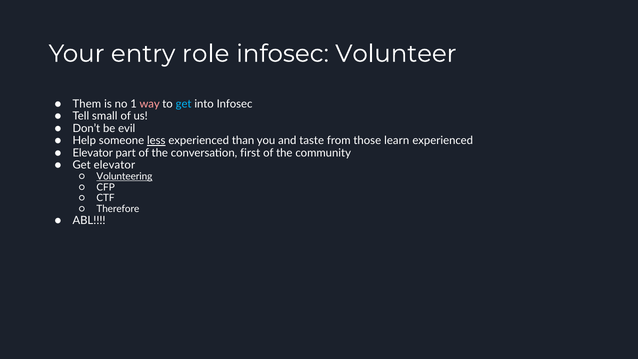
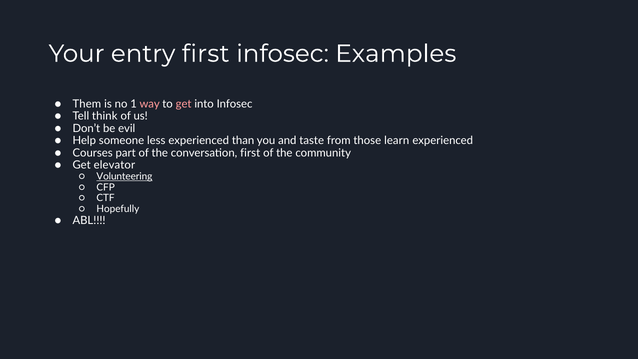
entry role: role -> first
Volunteer: Volunteer -> Examples
get at (184, 104) colour: light blue -> pink
small: small -> think
less underline: present -> none
Elevator at (93, 153): Elevator -> Courses
Therefore: Therefore -> Hopefully
